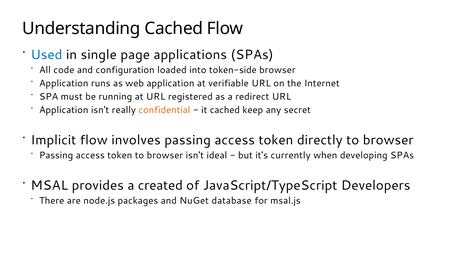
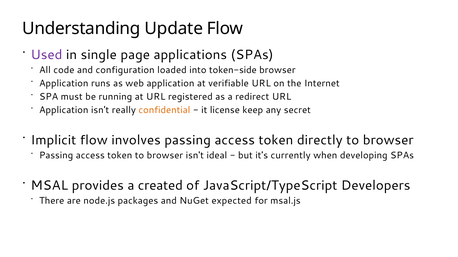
Understanding Cached: Cached -> Update
Used colour: blue -> purple
it cached: cached -> license
database: database -> expected
